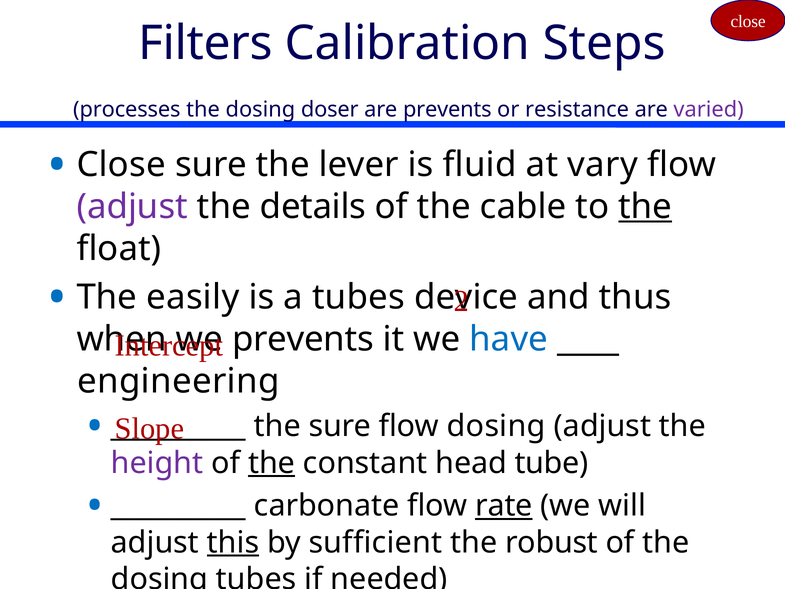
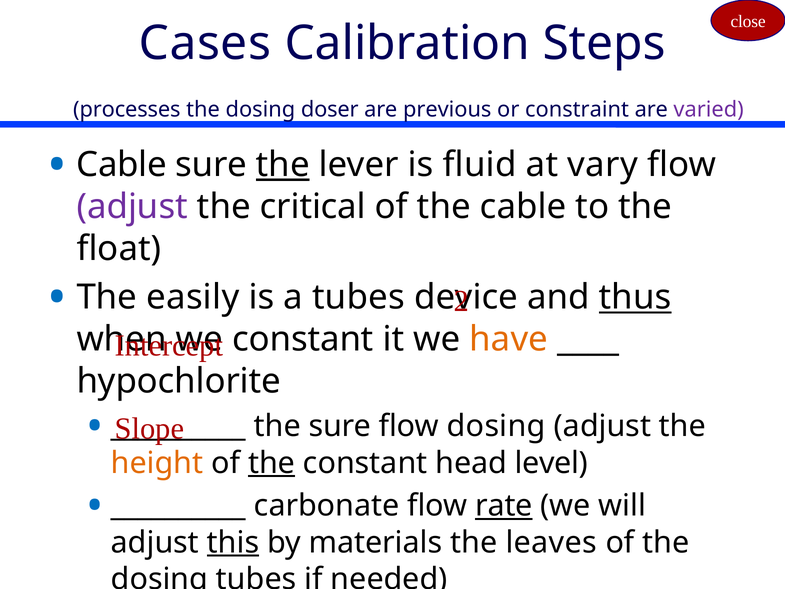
Filters: Filters -> Cases
are prevents: prevents -> previous
resistance: resistance -> constraint
Close at (121, 165): Close -> Cable
the at (283, 165) underline: none -> present
details: details -> critical
the at (645, 207) underline: present -> none
thus underline: none -> present
prevents at (303, 339): prevents -> constant
have colour: blue -> orange
engineering: engineering -> hypochlorite
height colour: purple -> orange
tube: tube -> level
sufficient: sufficient -> materials
robust: robust -> leaves
